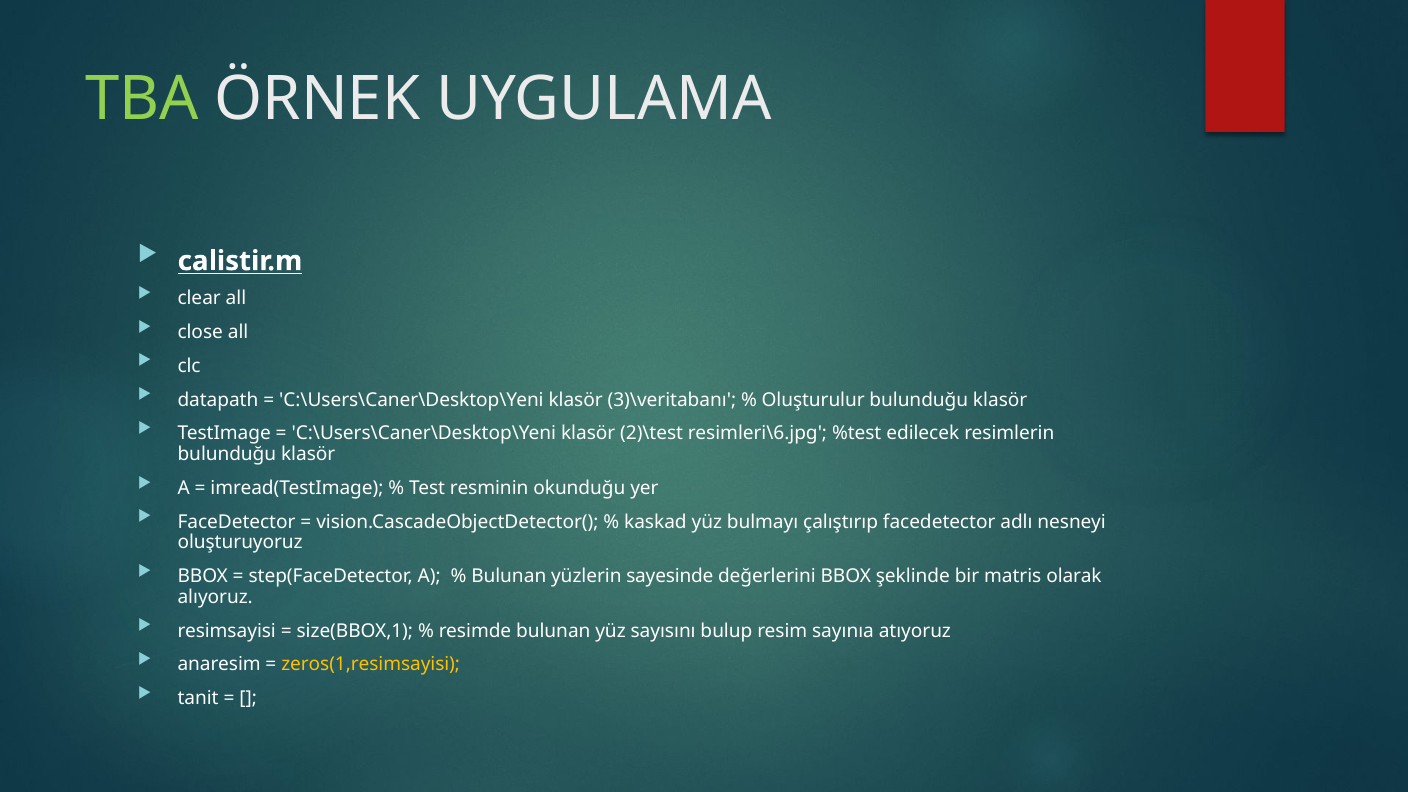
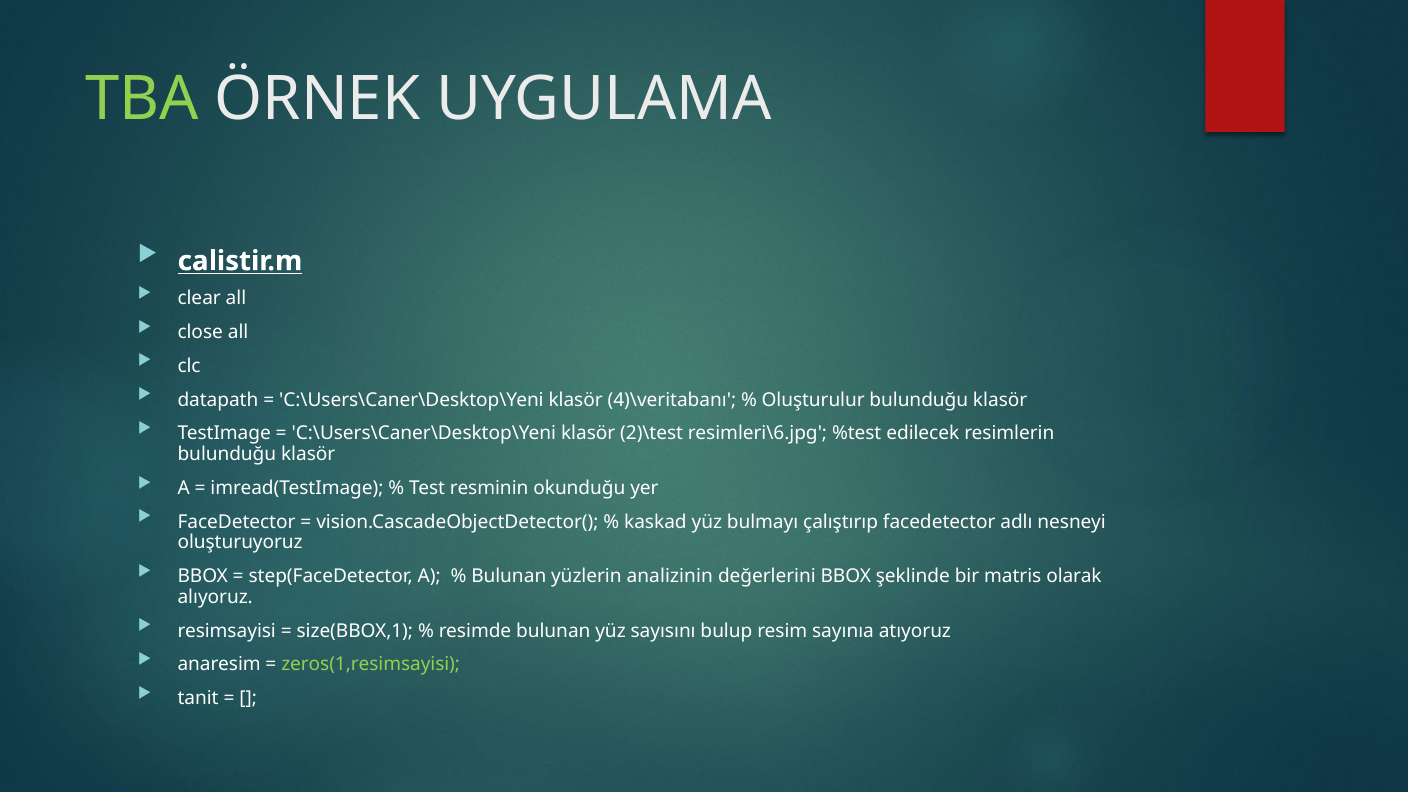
3)\veritabanı: 3)\veritabanı -> 4)\veritabanı
sayesinde: sayesinde -> analizinin
zeros(1,resimsayisi colour: yellow -> light green
